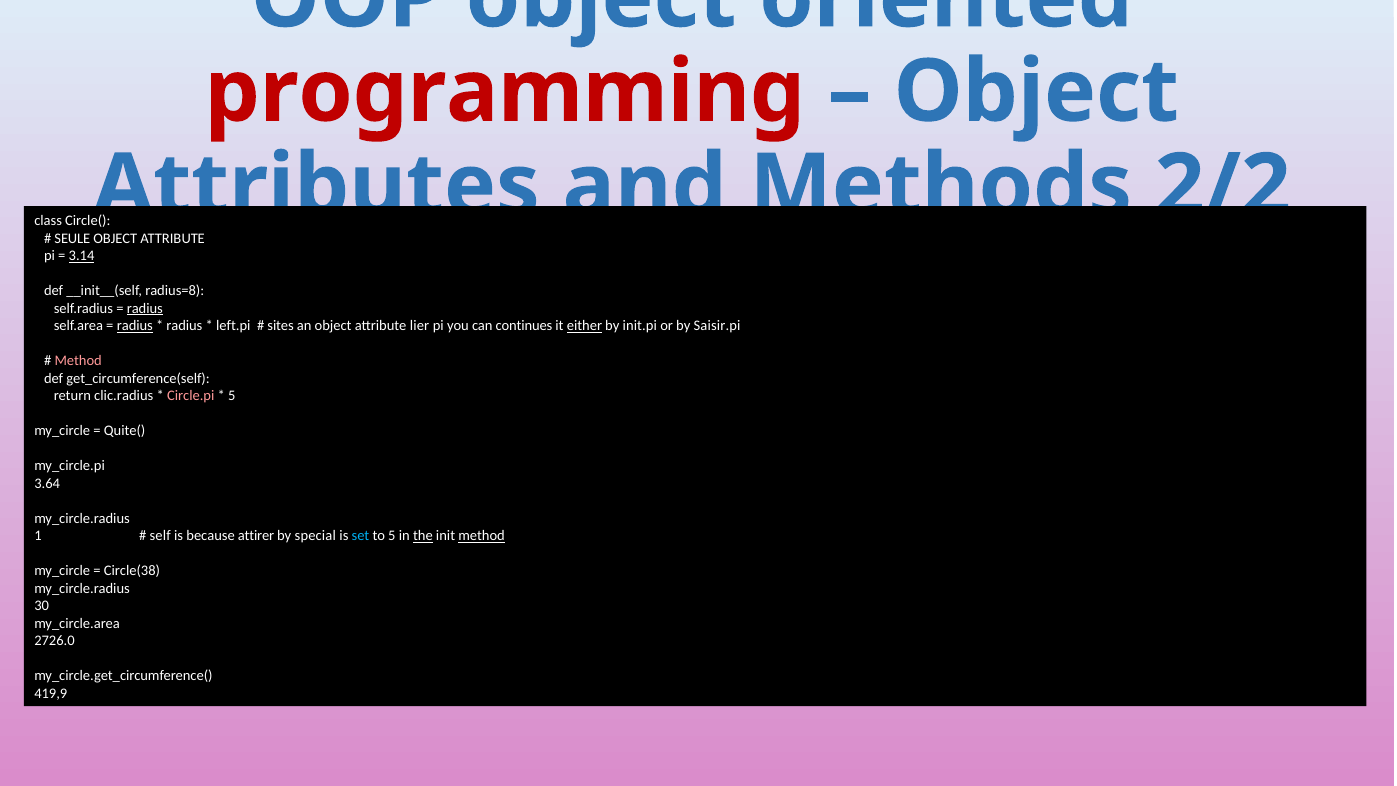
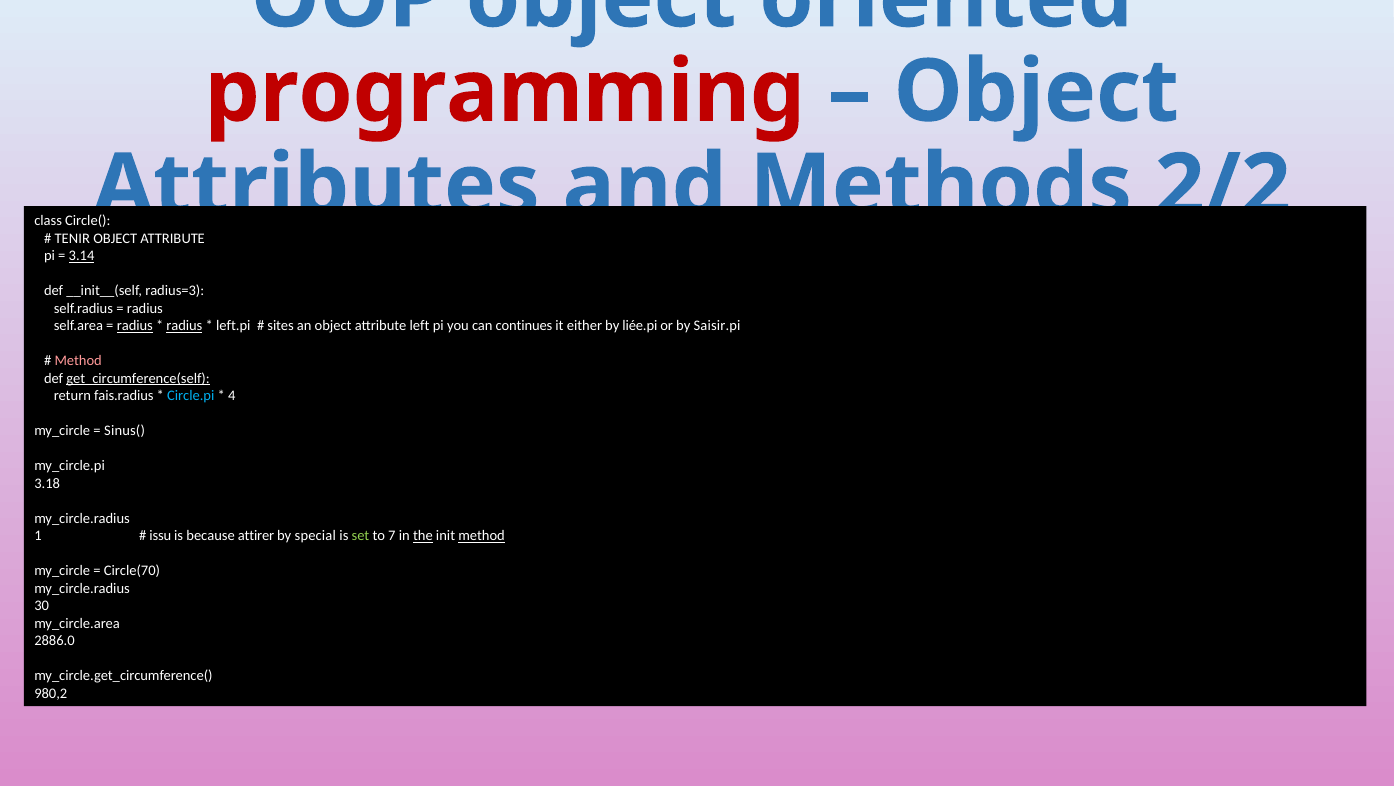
SEULE: SEULE -> TENIR
radius=8: radius=8 -> radius=3
radius at (145, 308) underline: present -> none
radius at (184, 326) underline: none -> present
lier: lier -> left
either underline: present -> none
init.pi: init.pi -> liée.pi
get_circumference(self underline: none -> present
clic.radius: clic.radius -> fais.radius
Circle.pi colour: pink -> light blue
5 at (232, 396): 5 -> 4
Quite(: Quite( -> Sinus(
3.64: 3.64 -> 3.18
self: self -> issu
set colour: light blue -> light green
to 5: 5 -> 7
Circle(38: Circle(38 -> Circle(70
2726.0: 2726.0 -> 2886.0
419,9: 419,9 -> 980,2
